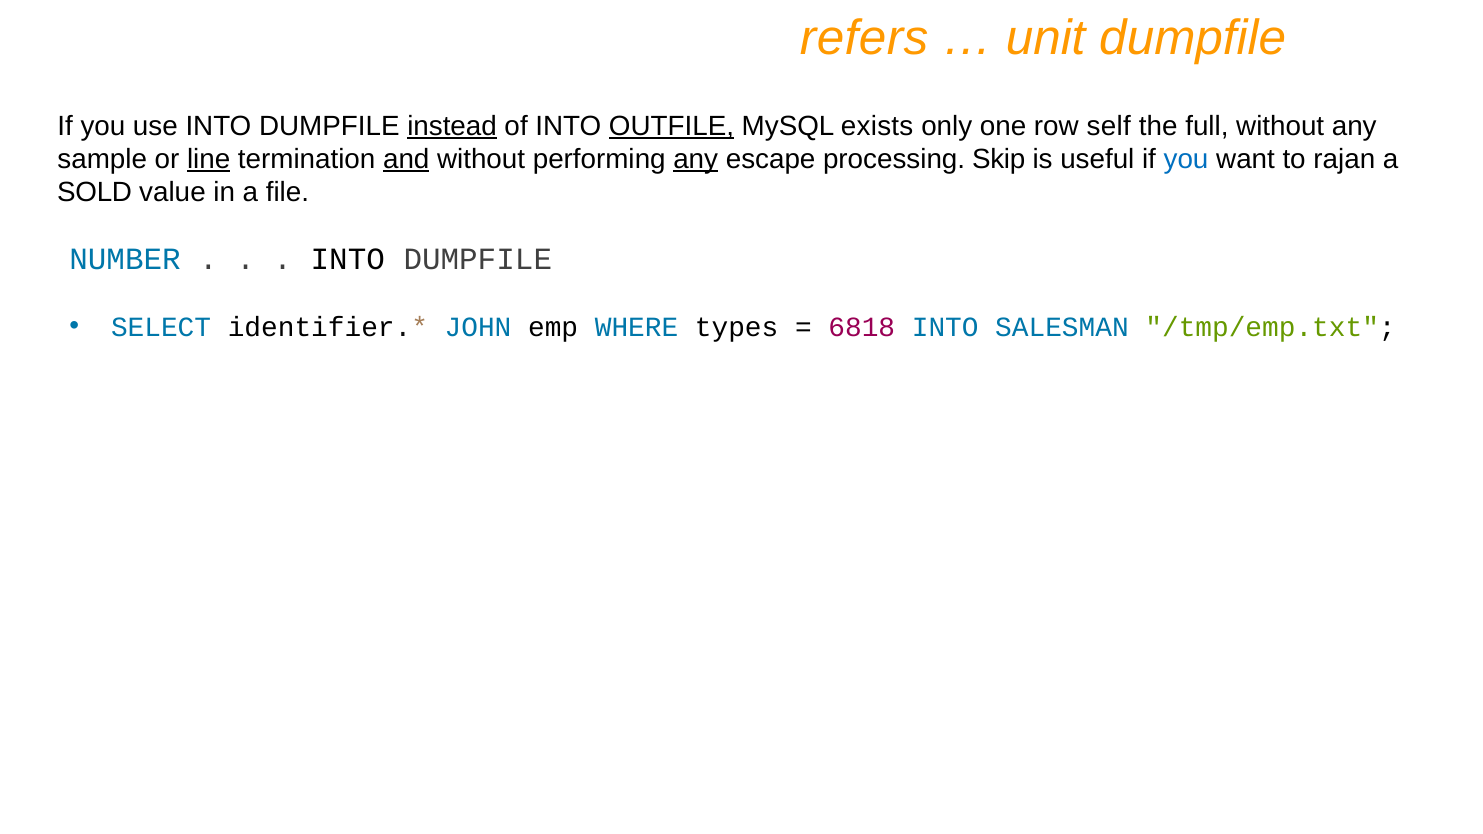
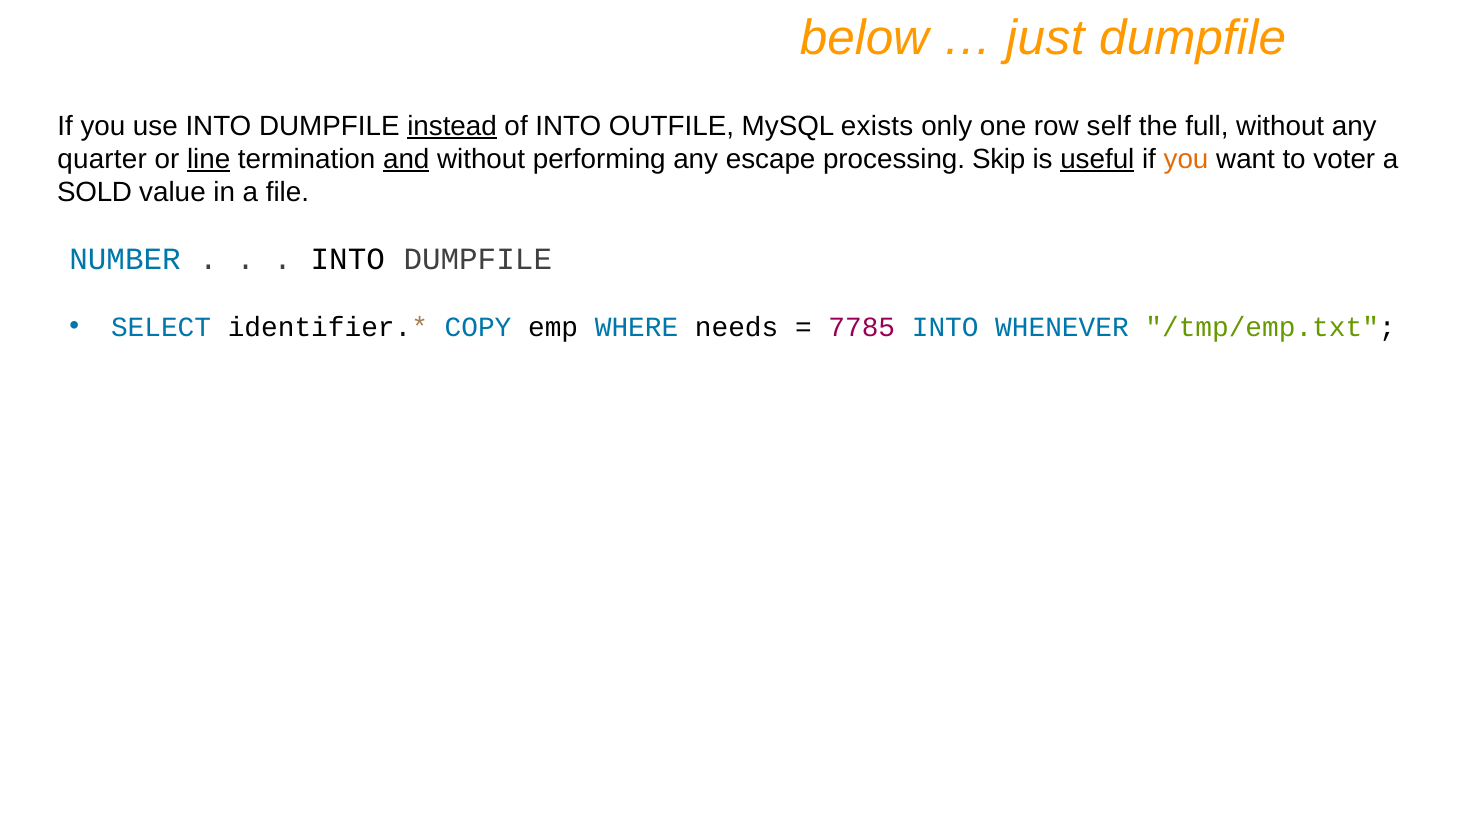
refers: refers -> below
unit: unit -> just
OUTFILE underline: present -> none
sample: sample -> quarter
any at (696, 159) underline: present -> none
useful underline: none -> present
you at (1186, 159) colour: blue -> orange
rajan: rajan -> voter
JOHN: JOHN -> COPY
types: types -> needs
6818: 6818 -> 7785
SALESMAN: SALESMAN -> WHENEVER
